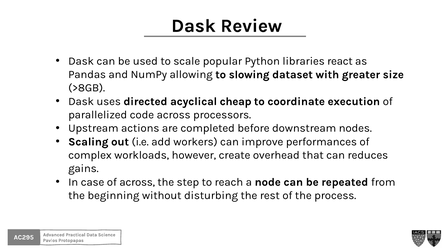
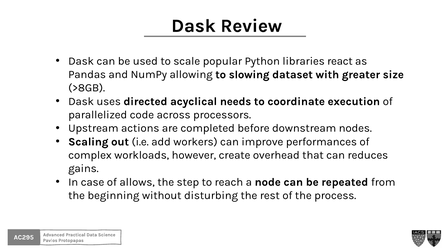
cheap: cheap -> needs
of across: across -> allows
